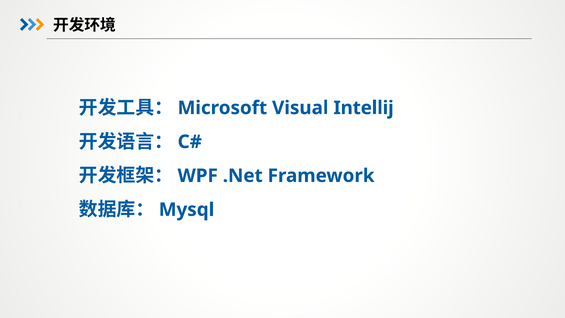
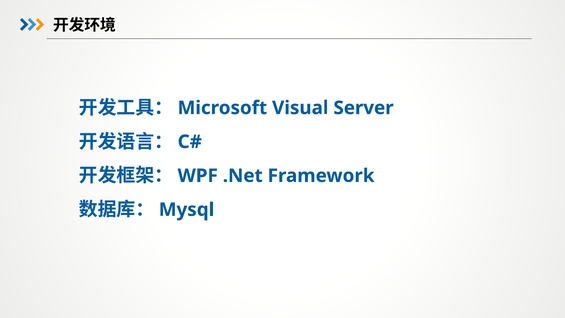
Intellij: Intellij -> Server
